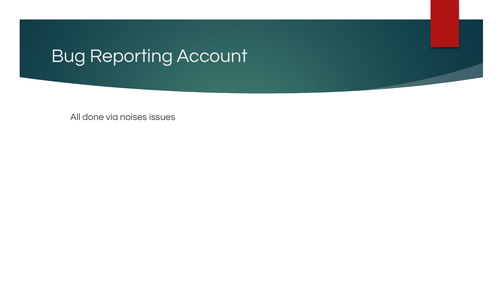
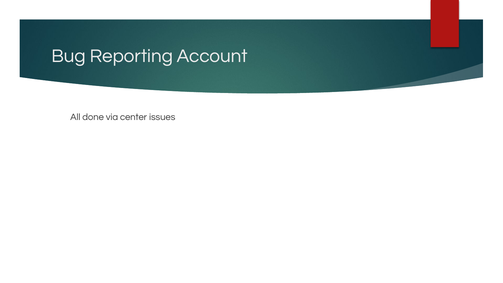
noises: noises -> center
